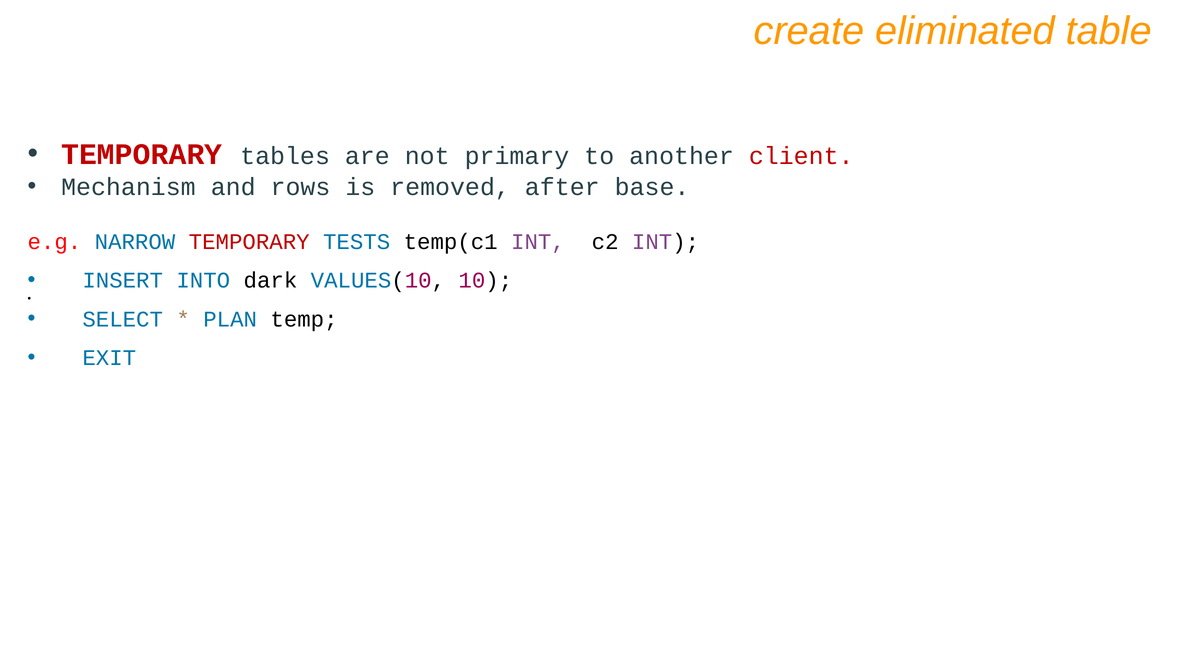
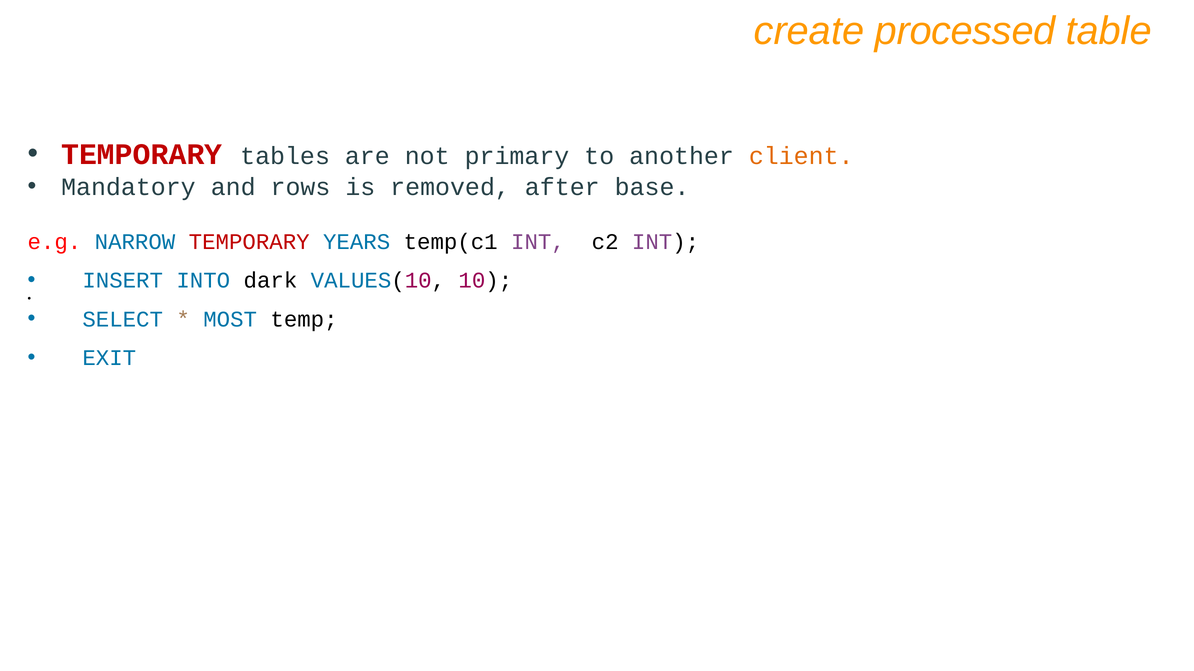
eliminated: eliminated -> processed
client colour: red -> orange
Mechanism: Mechanism -> Mandatory
TESTS: TESTS -> YEARS
PLAN: PLAN -> MOST
